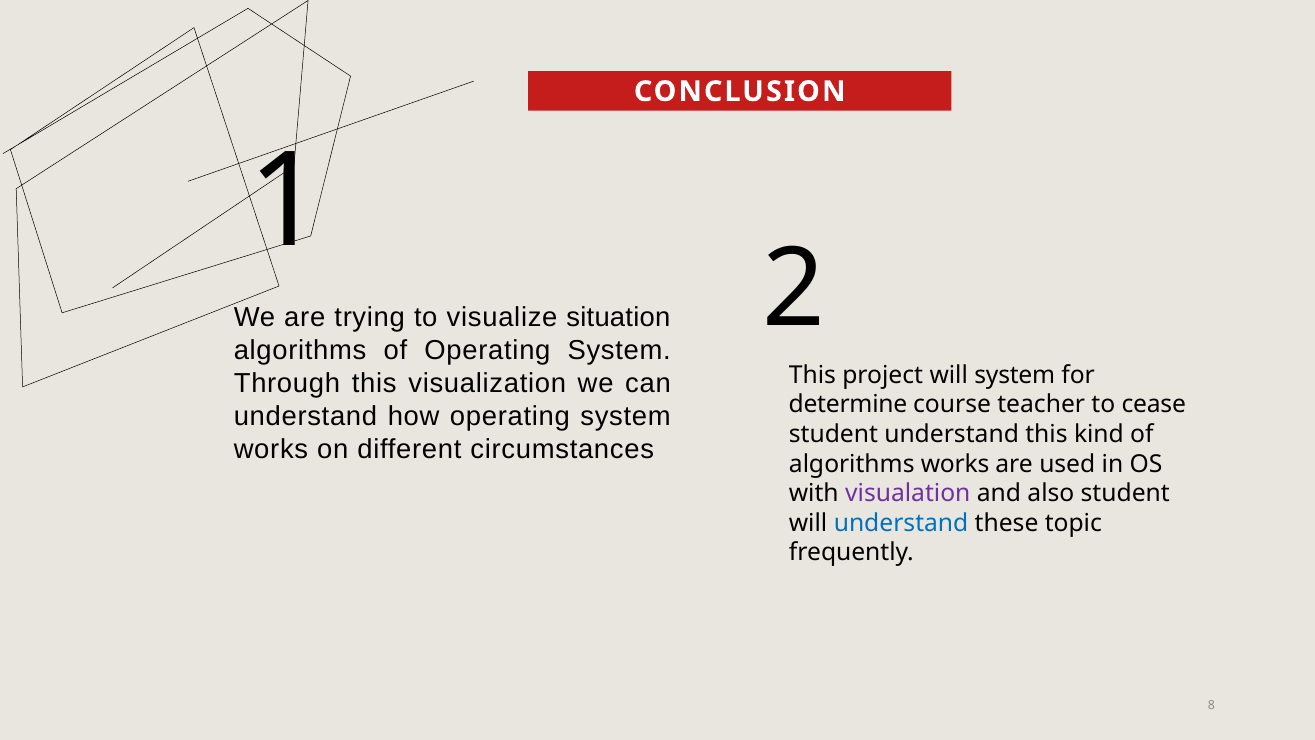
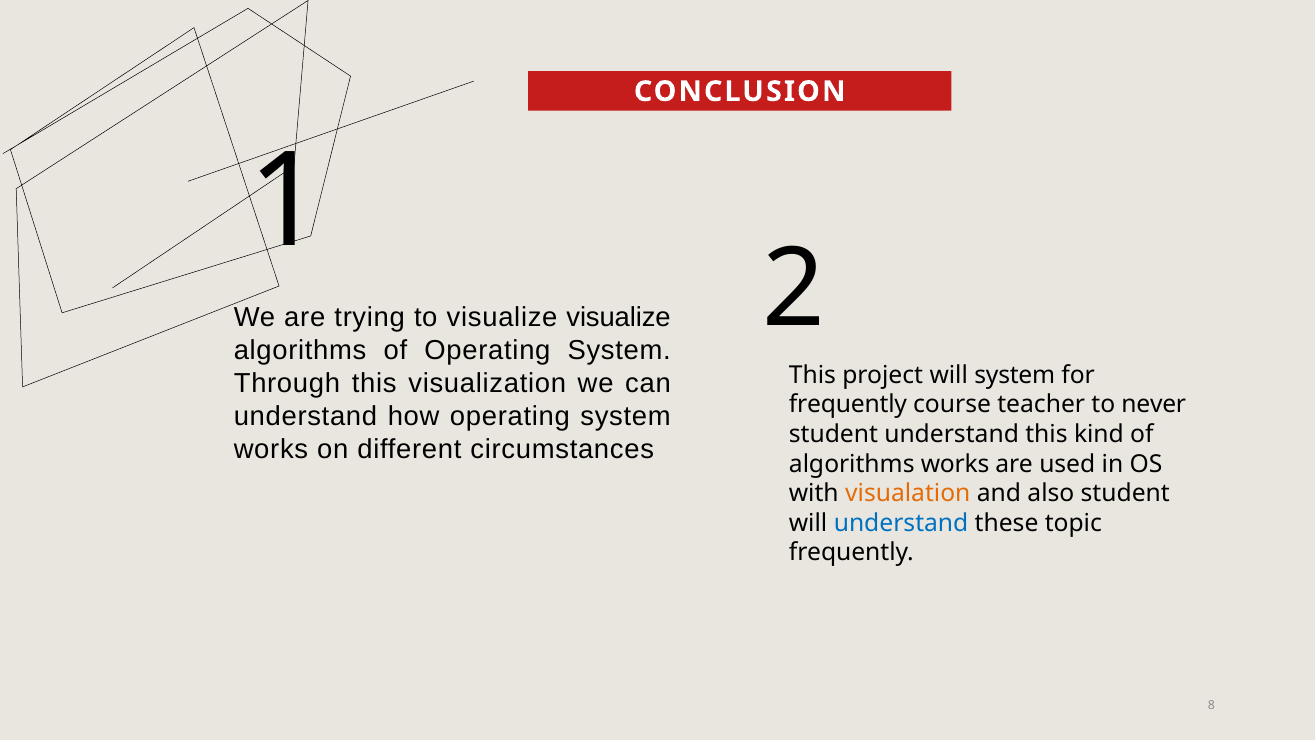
visualize situation: situation -> visualize
determine at (848, 405): determine -> frequently
cease: cease -> never
visualation colour: purple -> orange
